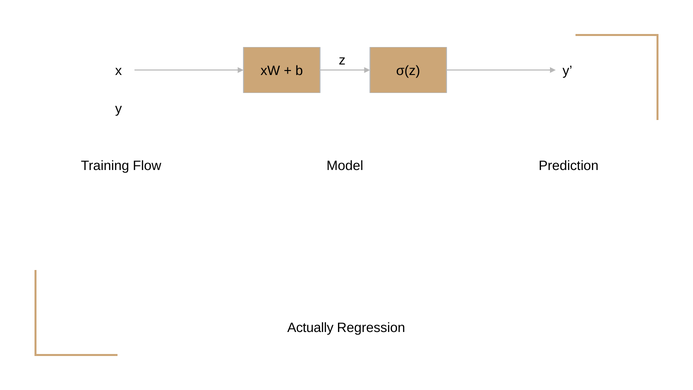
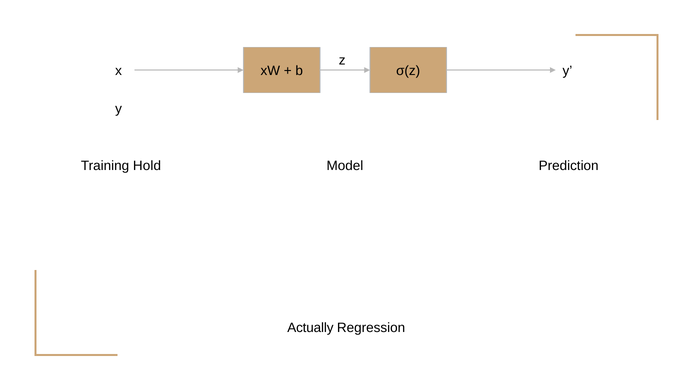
Flow: Flow -> Hold
